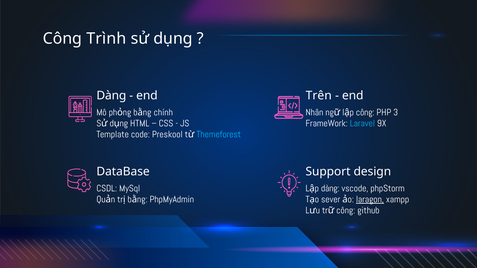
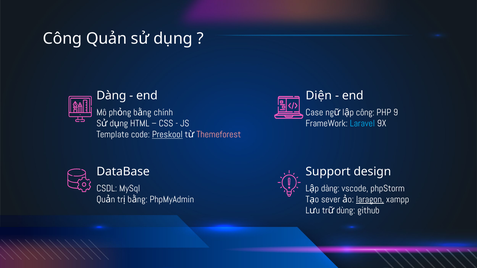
Trình: Trình -> Quản
Trên: Trên -> Diện
Nhân: Nhân -> Case
3: 3 -> 9
Preskool underline: none -> present
Themeforest colour: light blue -> pink
công at (346, 211): công -> dùng
